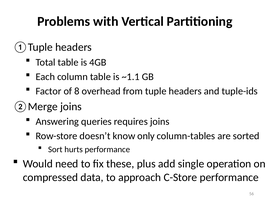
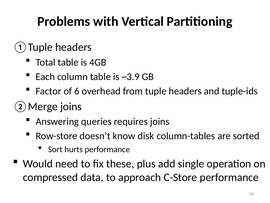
~1.1: ~1.1 -> ~3.9
8: 8 -> 6
only: only -> disk
